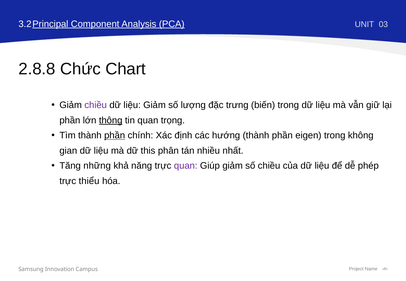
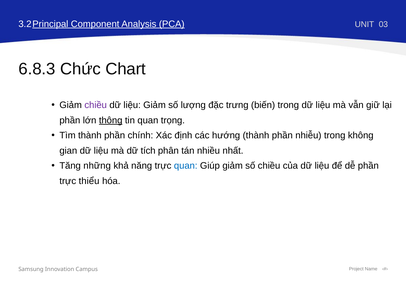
2.8.8: 2.8.8 -> 6.8.3
phần at (115, 136) underline: present -> none
eigen: eigen -> nhiễu
this: this -> tích
quan at (186, 166) colour: purple -> blue
dễ phép: phép -> phần
